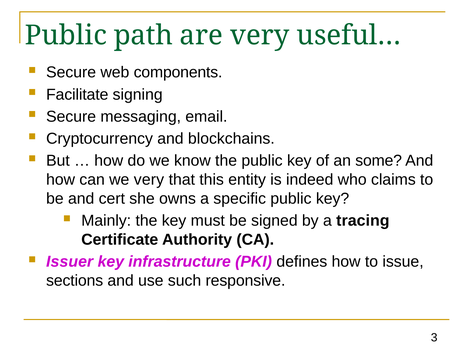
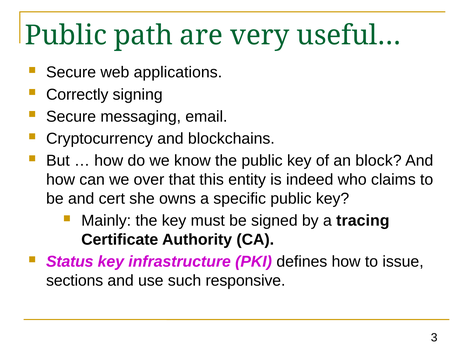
components: components -> applications
Facilitate: Facilitate -> Correctly
some: some -> block
we very: very -> over
Issuer: Issuer -> Status
